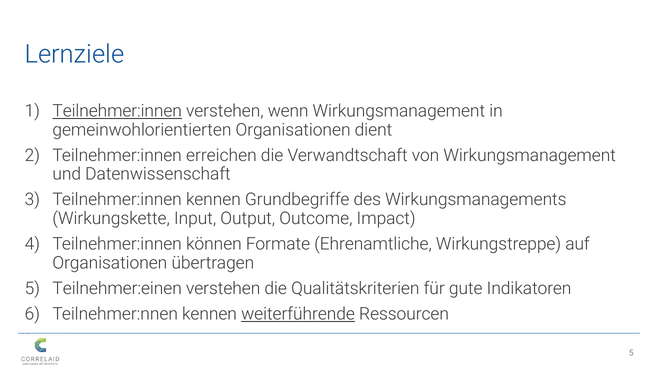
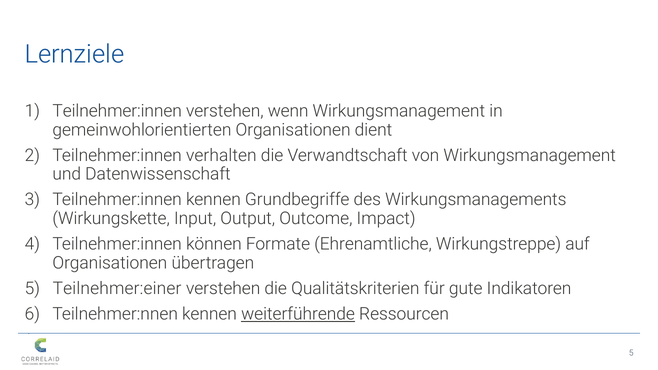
Teilnehmer:innen at (117, 111) underline: present -> none
erreichen: erreichen -> verhalten
Teilnehmer:einen: Teilnehmer:einen -> Teilnehmer:einer
